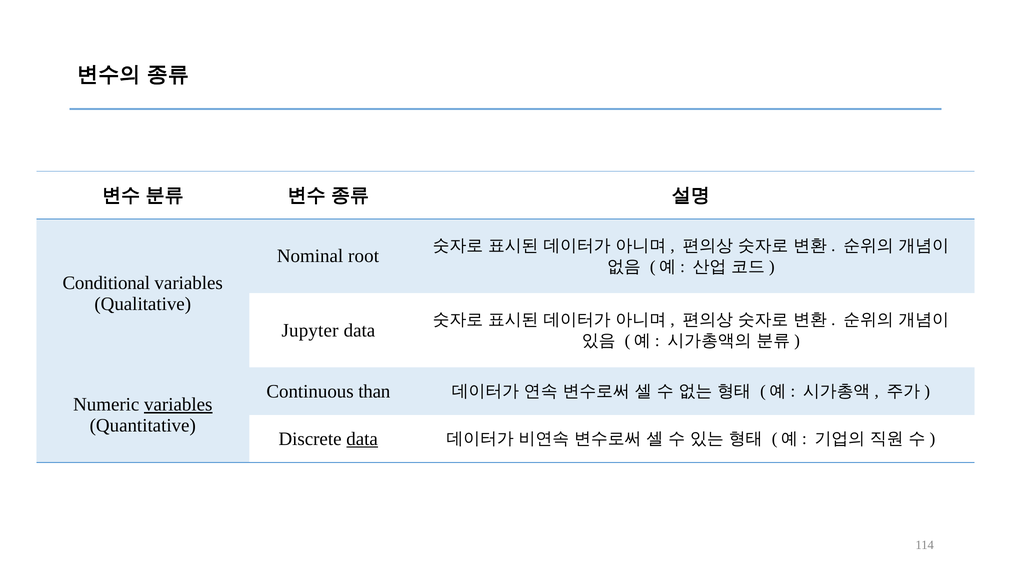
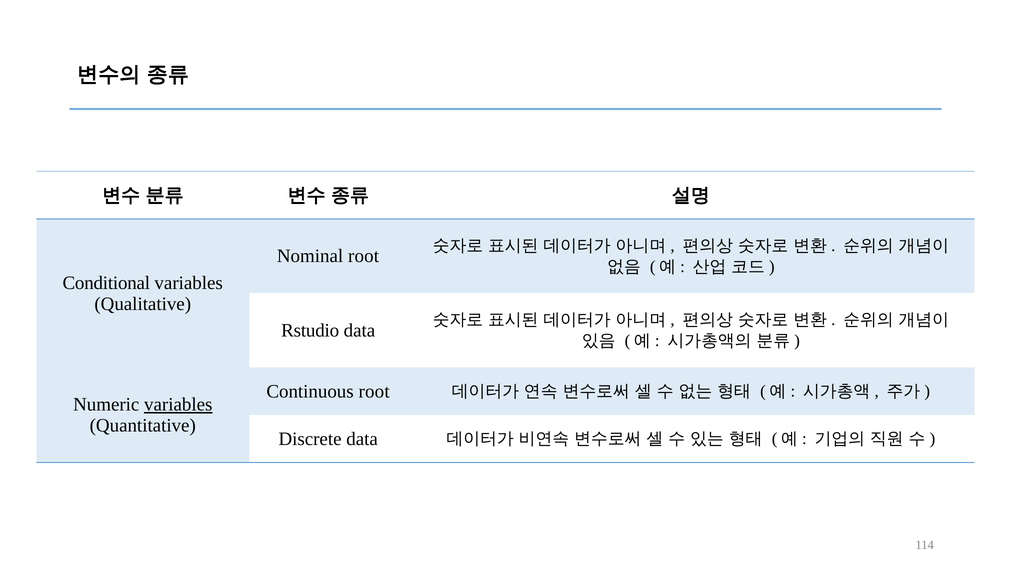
Jupyter: Jupyter -> Rstudio
Continuous than: than -> root
data at (362, 439) underline: present -> none
